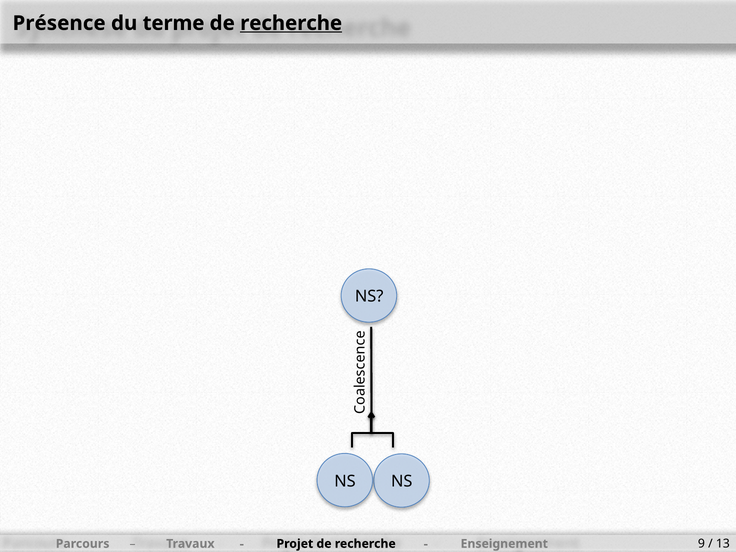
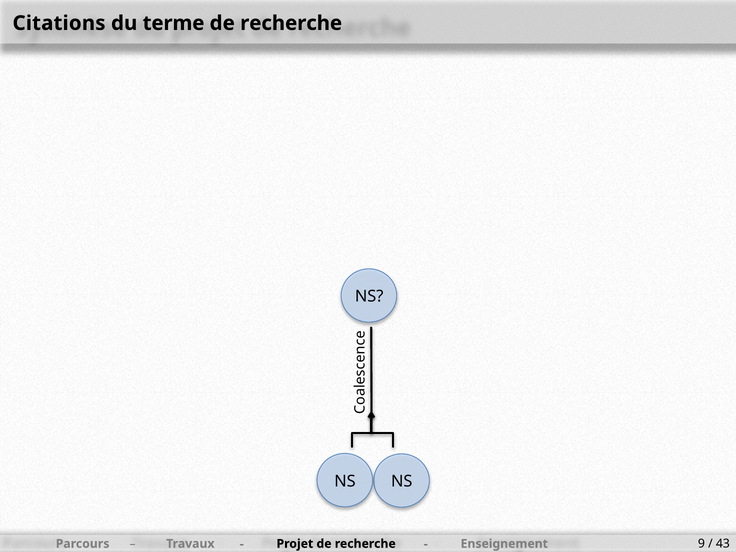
Présence: Présence -> Citations
recherche at (291, 23) underline: present -> none
13: 13 -> 43
